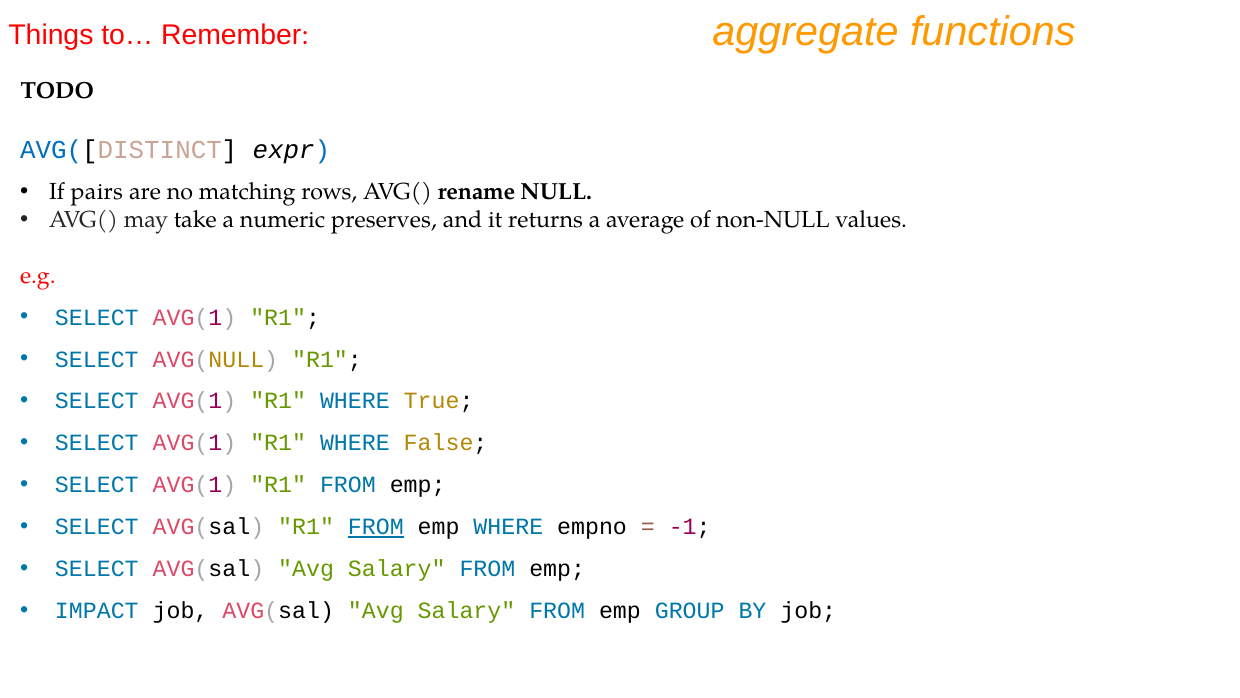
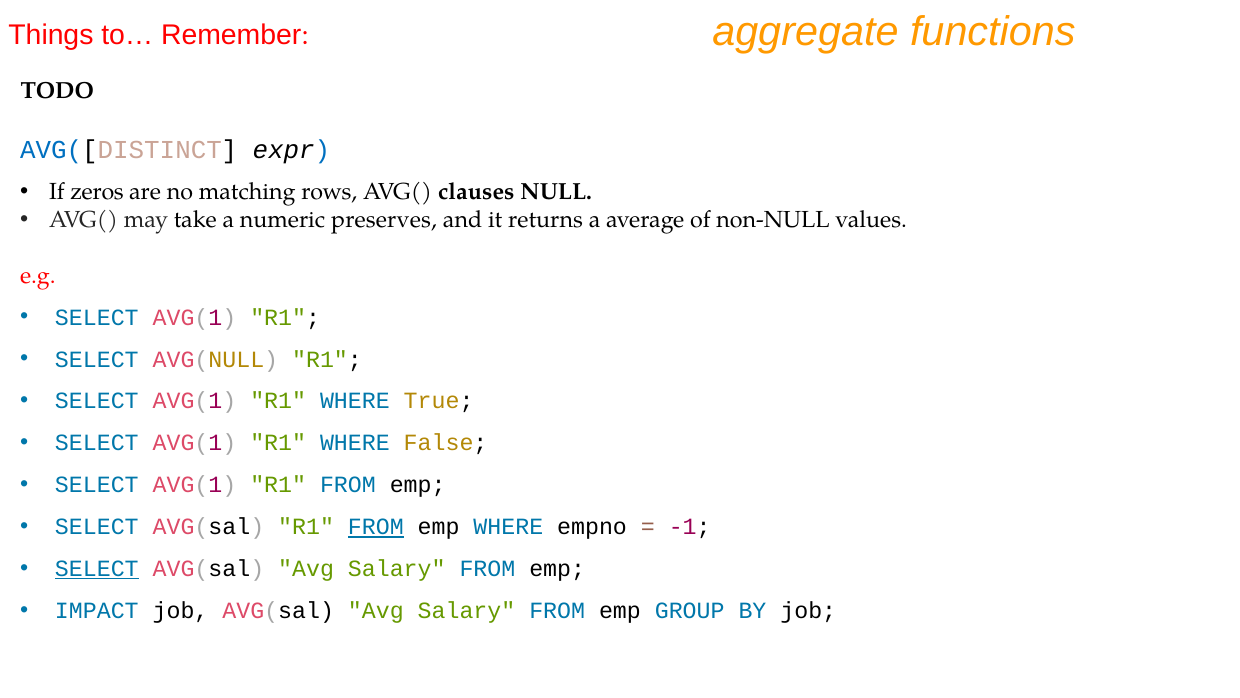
pairs: pairs -> zeros
rename: rename -> clauses
SELECT at (97, 568) underline: none -> present
